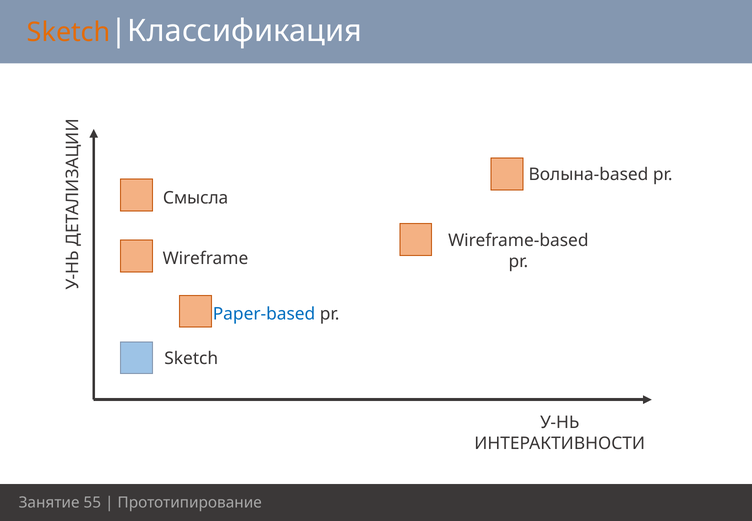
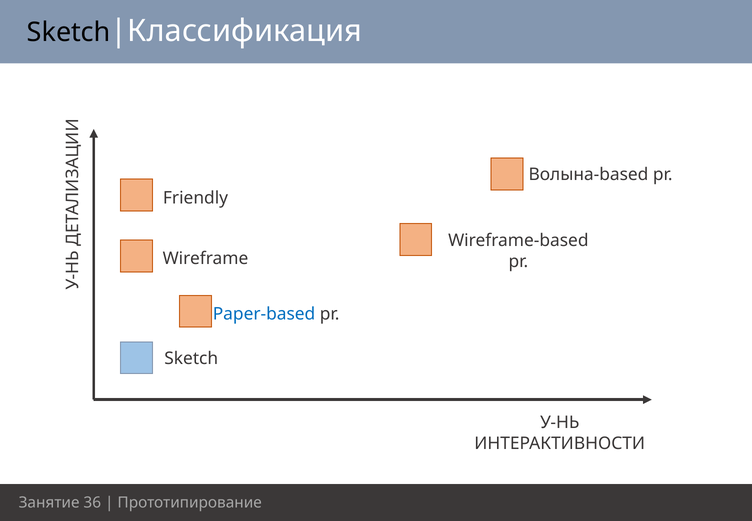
Sketch at (69, 32) colour: orange -> black
Смысла: Смысла -> Friendly
55: 55 -> 36
